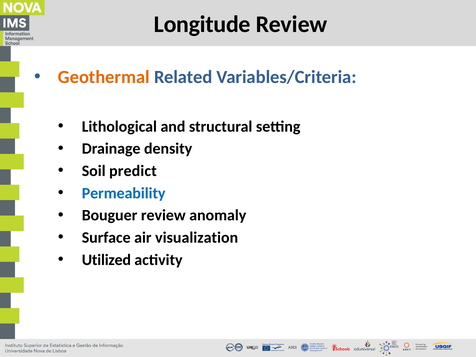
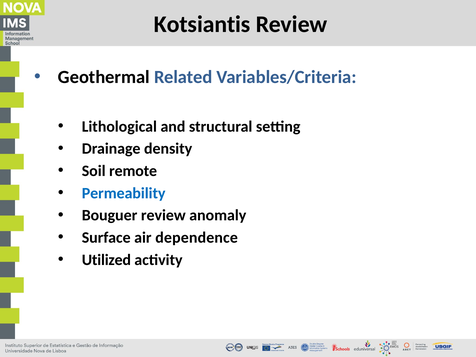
Longitude: Longitude -> Kotsiantis
Geothermal colour: orange -> black
predict: predict -> remote
visualization: visualization -> dependence
